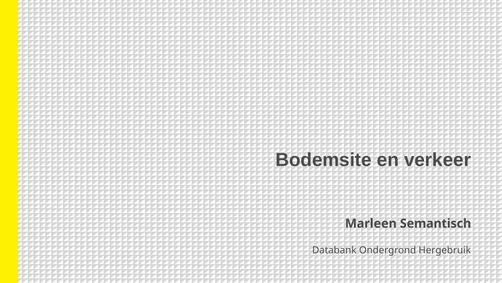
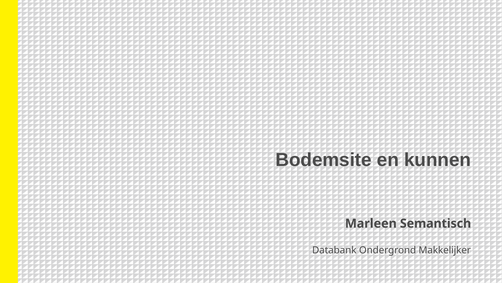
verkeer: verkeer -> kunnen
Hergebruik: Hergebruik -> Makkelijker
